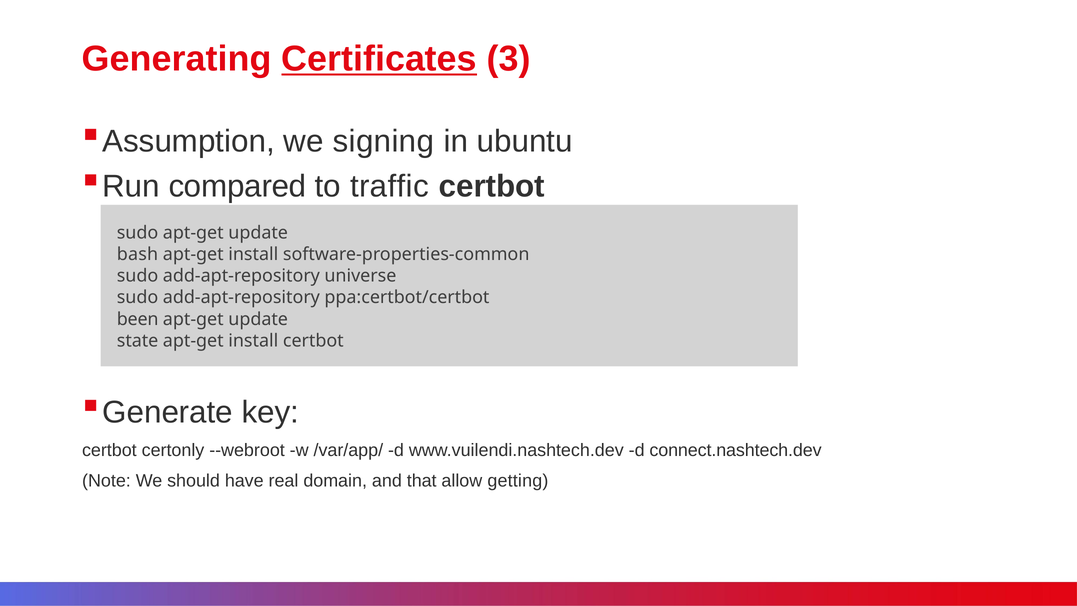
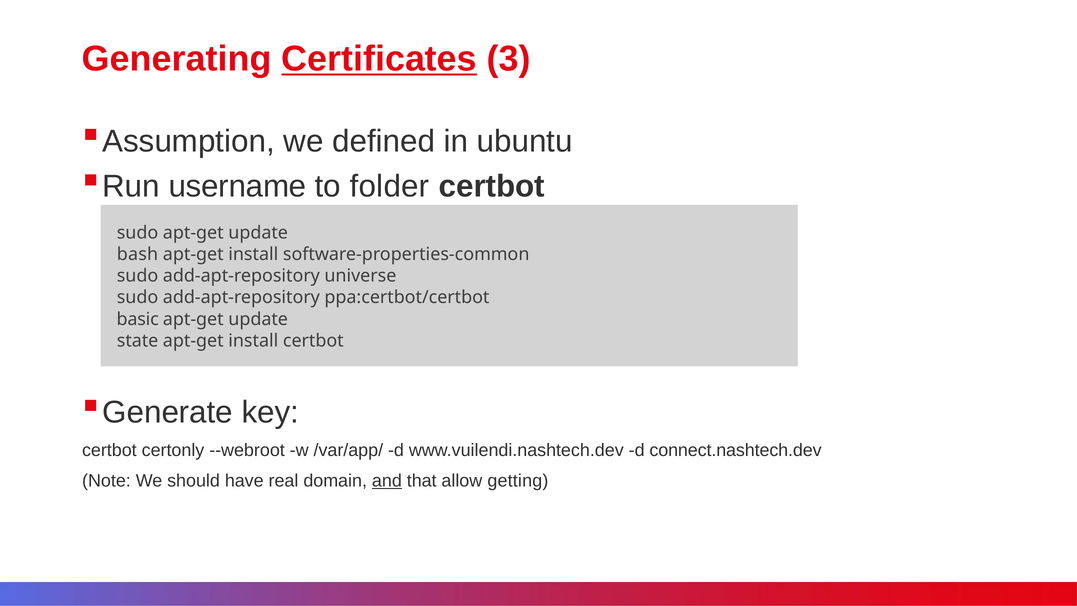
signing: signing -> defined
compared: compared -> username
traffic: traffic -> folder
been: been -> basic
and underline: none -> present
